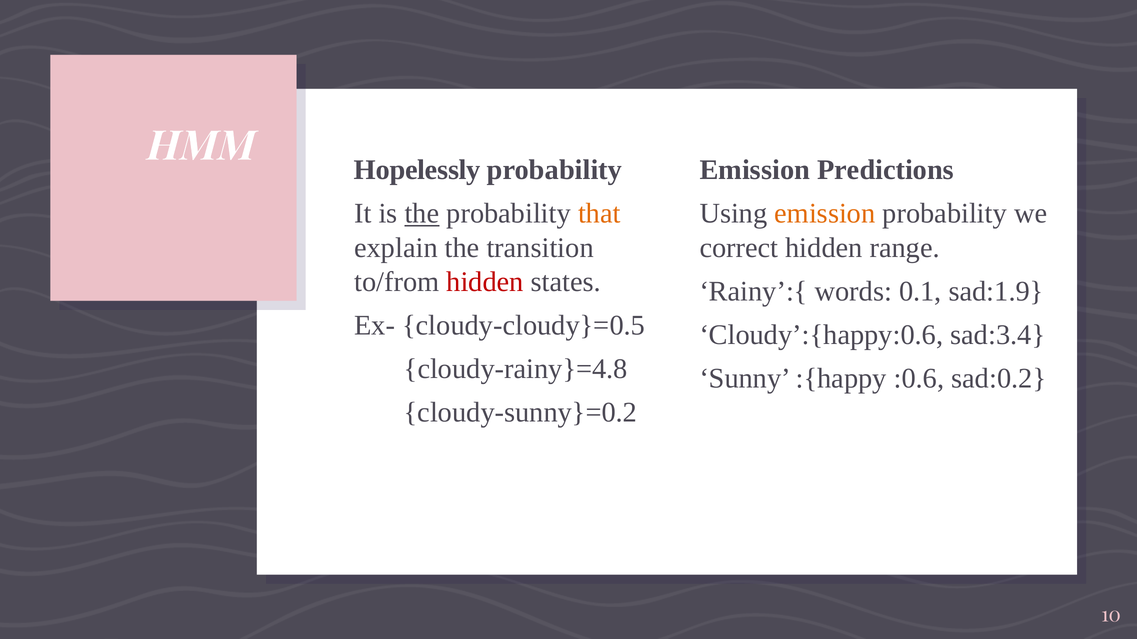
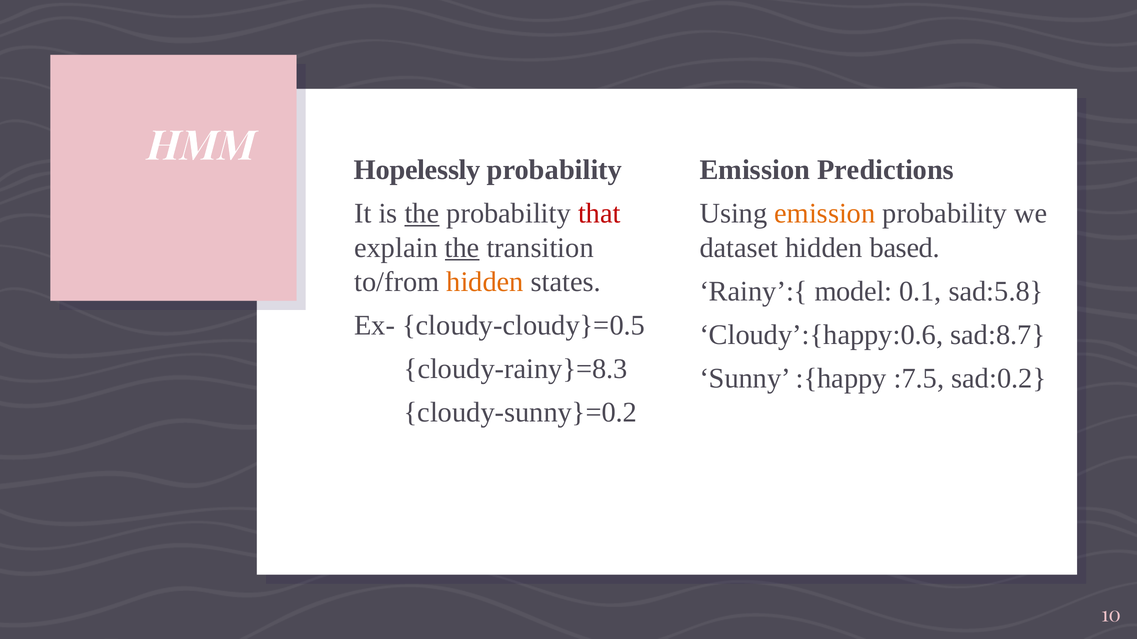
that colour: orange -> red
the at (462, 248) underline: none -> present
correct: correct -> dataset
range: range -> based
hidden at (485, 282) colour: red -> orange
words: words -> model
sad:1.9: sad:1.9 -> sad:5.8
sad:3.4: sad:3.4 -> sad:8.7
cloudy-rainy}=4.8: cloudy-rainy}=4.8 -> cloudy-rainy}=8.3
:0.6: :0.6 -> :7.5
